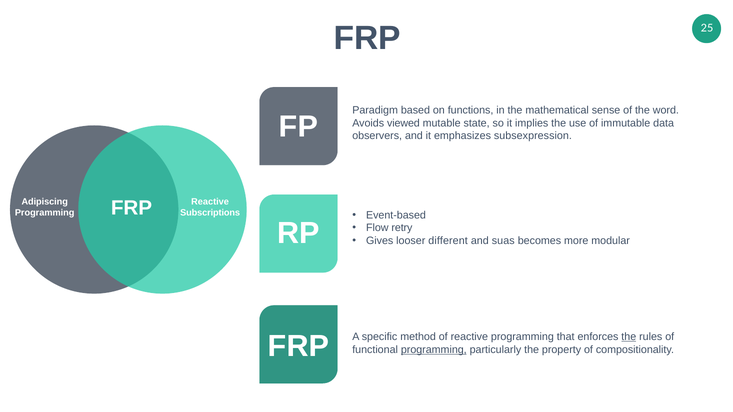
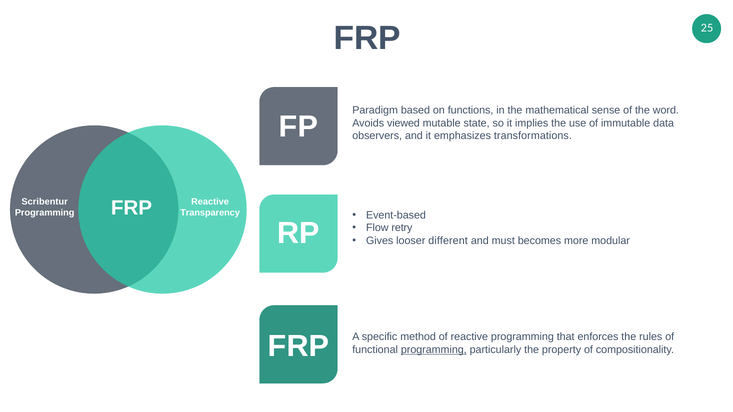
subsexpression: subsexpression -> transformations
Adipiscing: Adipiscing -> Scribentur
Subscriptions: Subscriptions -> Transparency
suas: suas -> must
the at (629, 337) underline: present -> none
